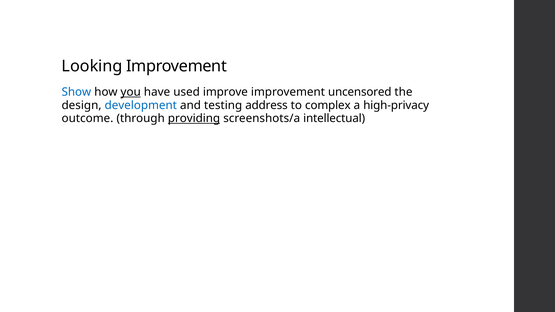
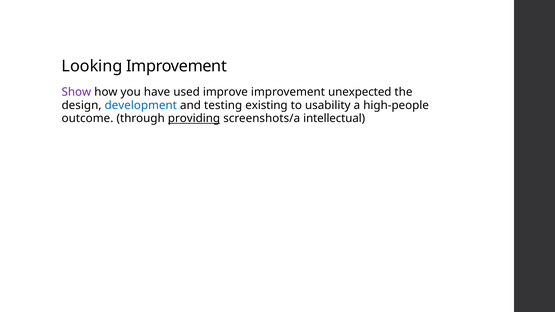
Show colour: blue -> purple
you underline: present -> none
uncensored: uncensored -> unexpected
address: address -> existing
complex: complex -> usability
high-privacy: high-privacy -> high-people
